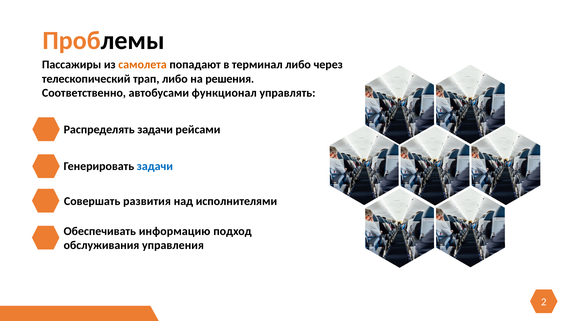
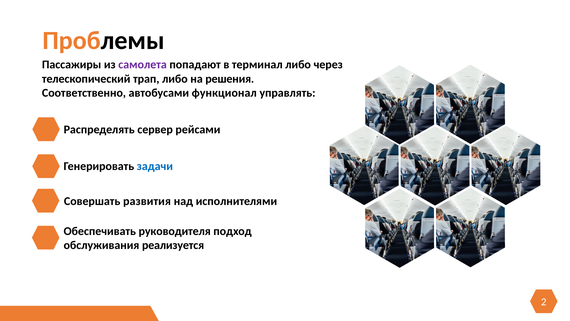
самолета colour: orange -> purple
Распределять задачи: задачи -> сервер
информацию: информацию -> руководителя
управления: управления -> реализуется
